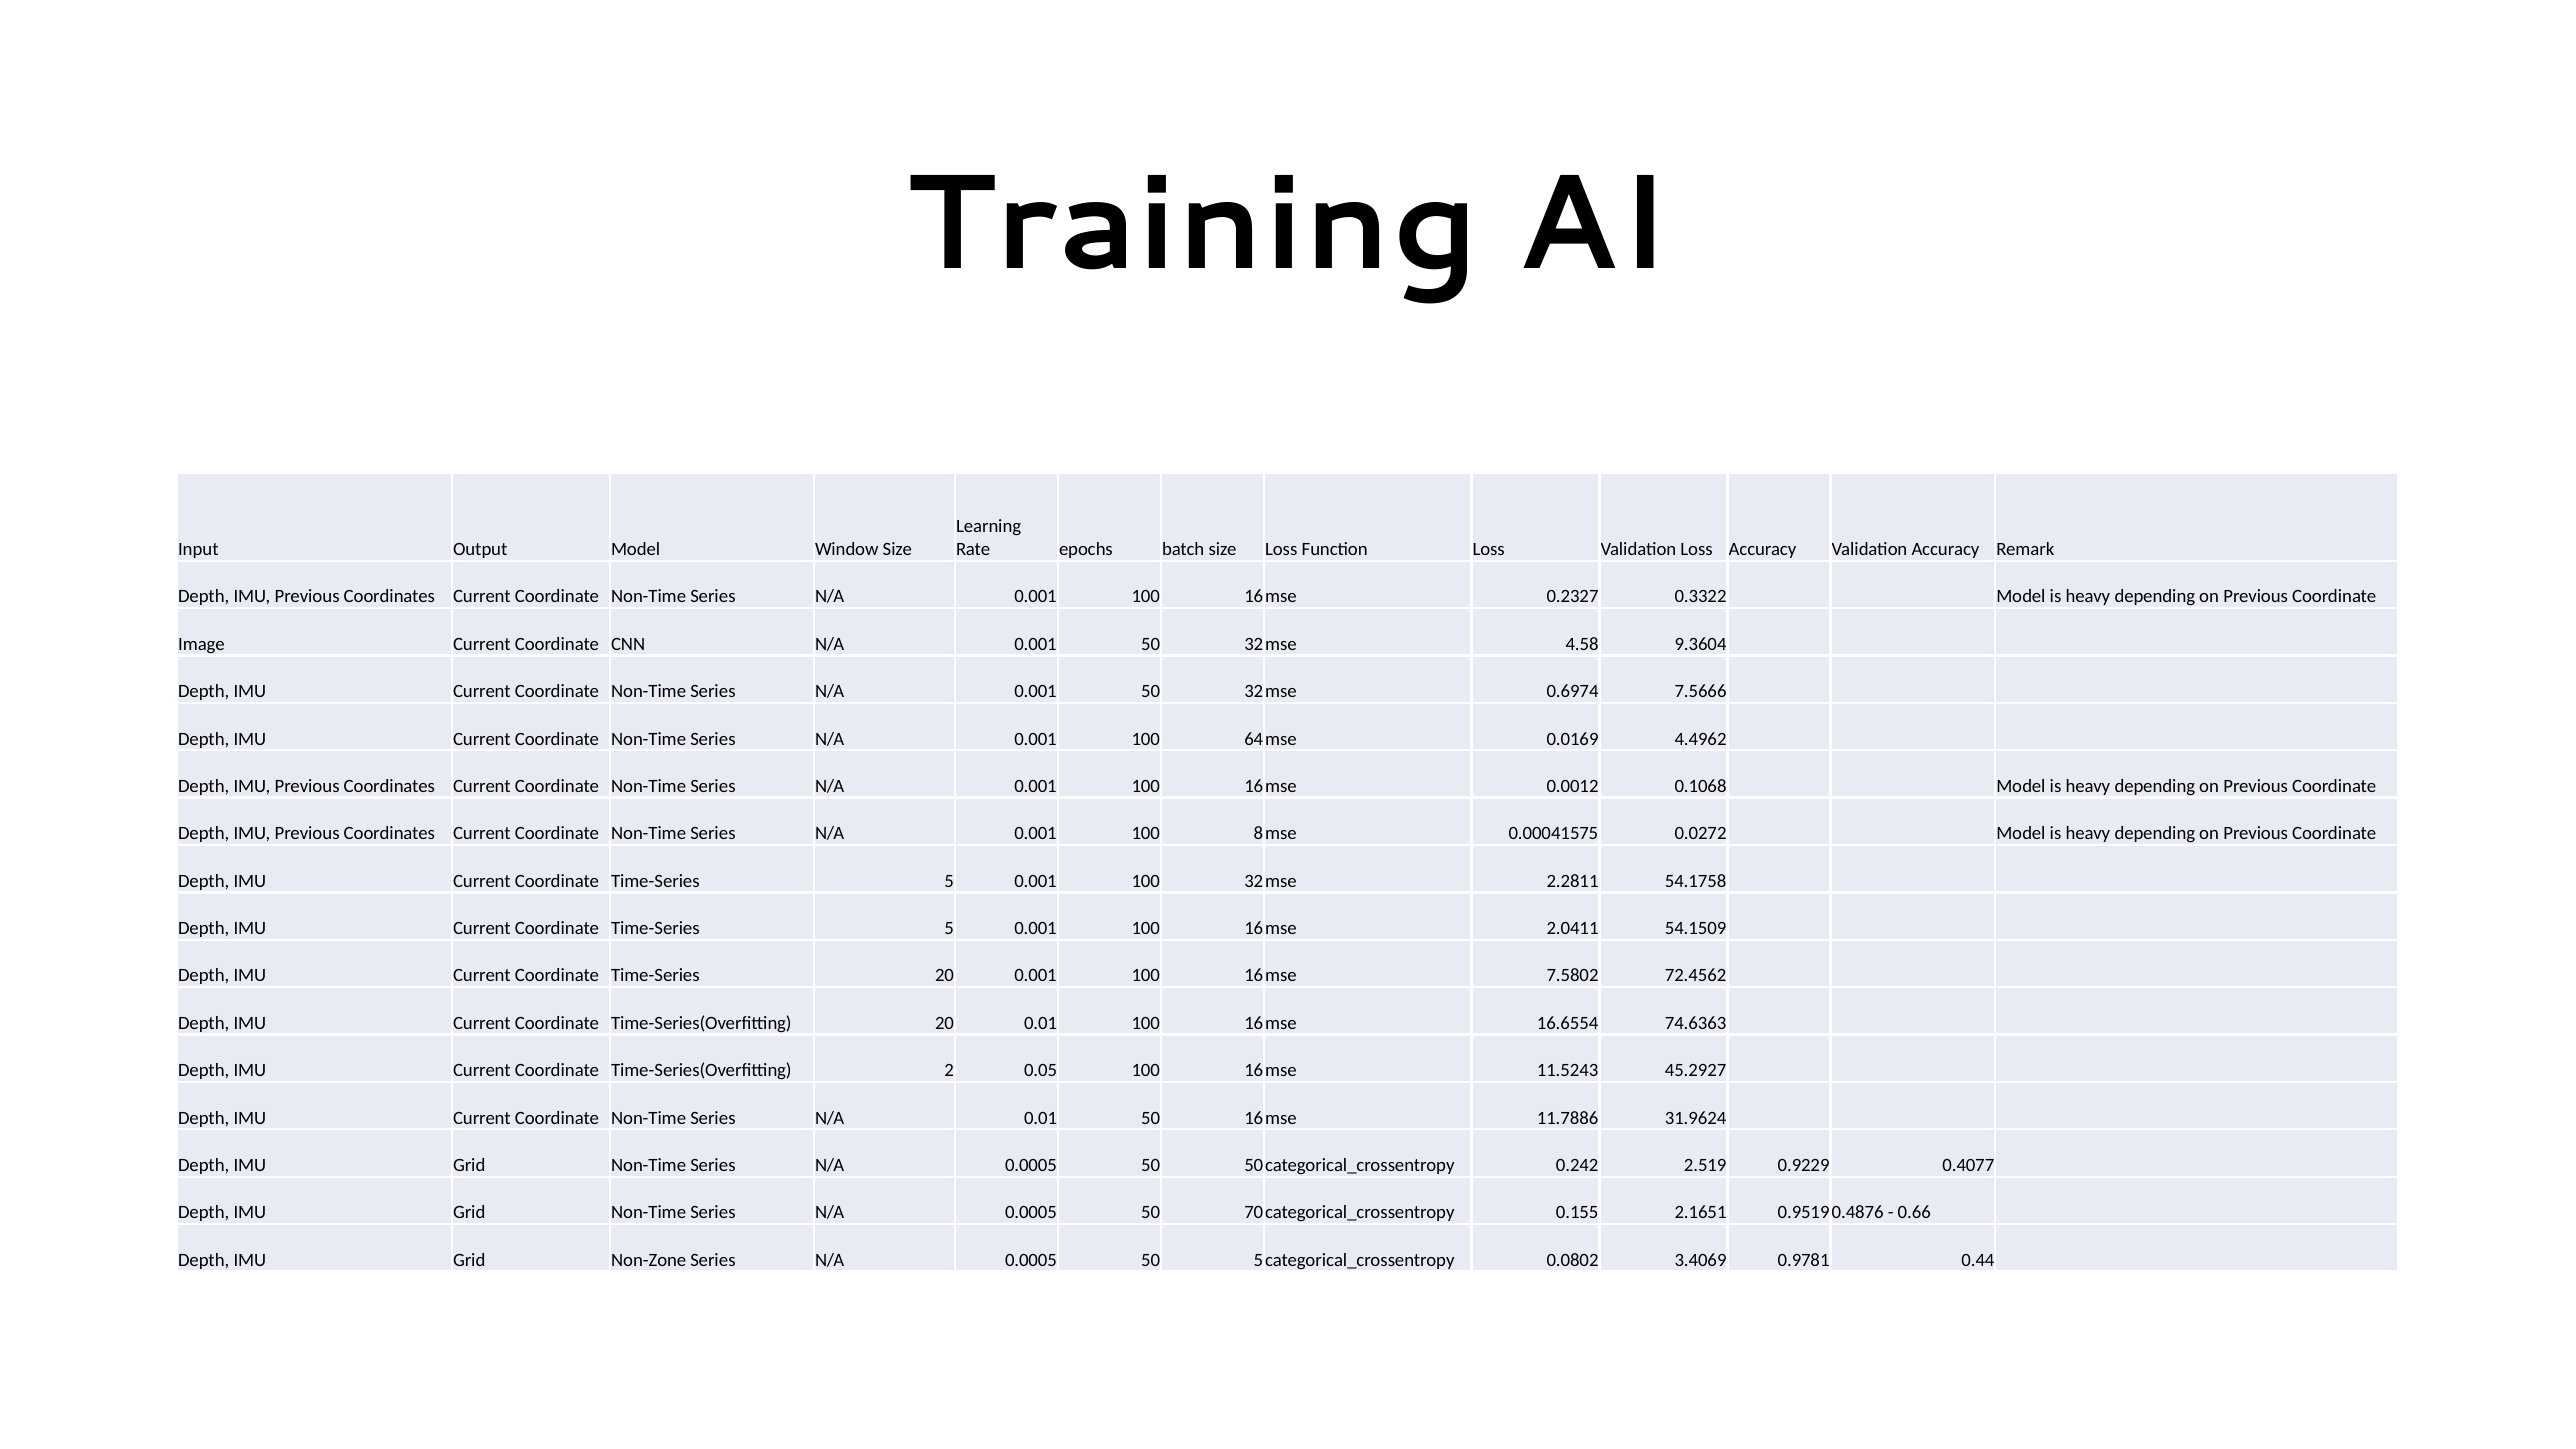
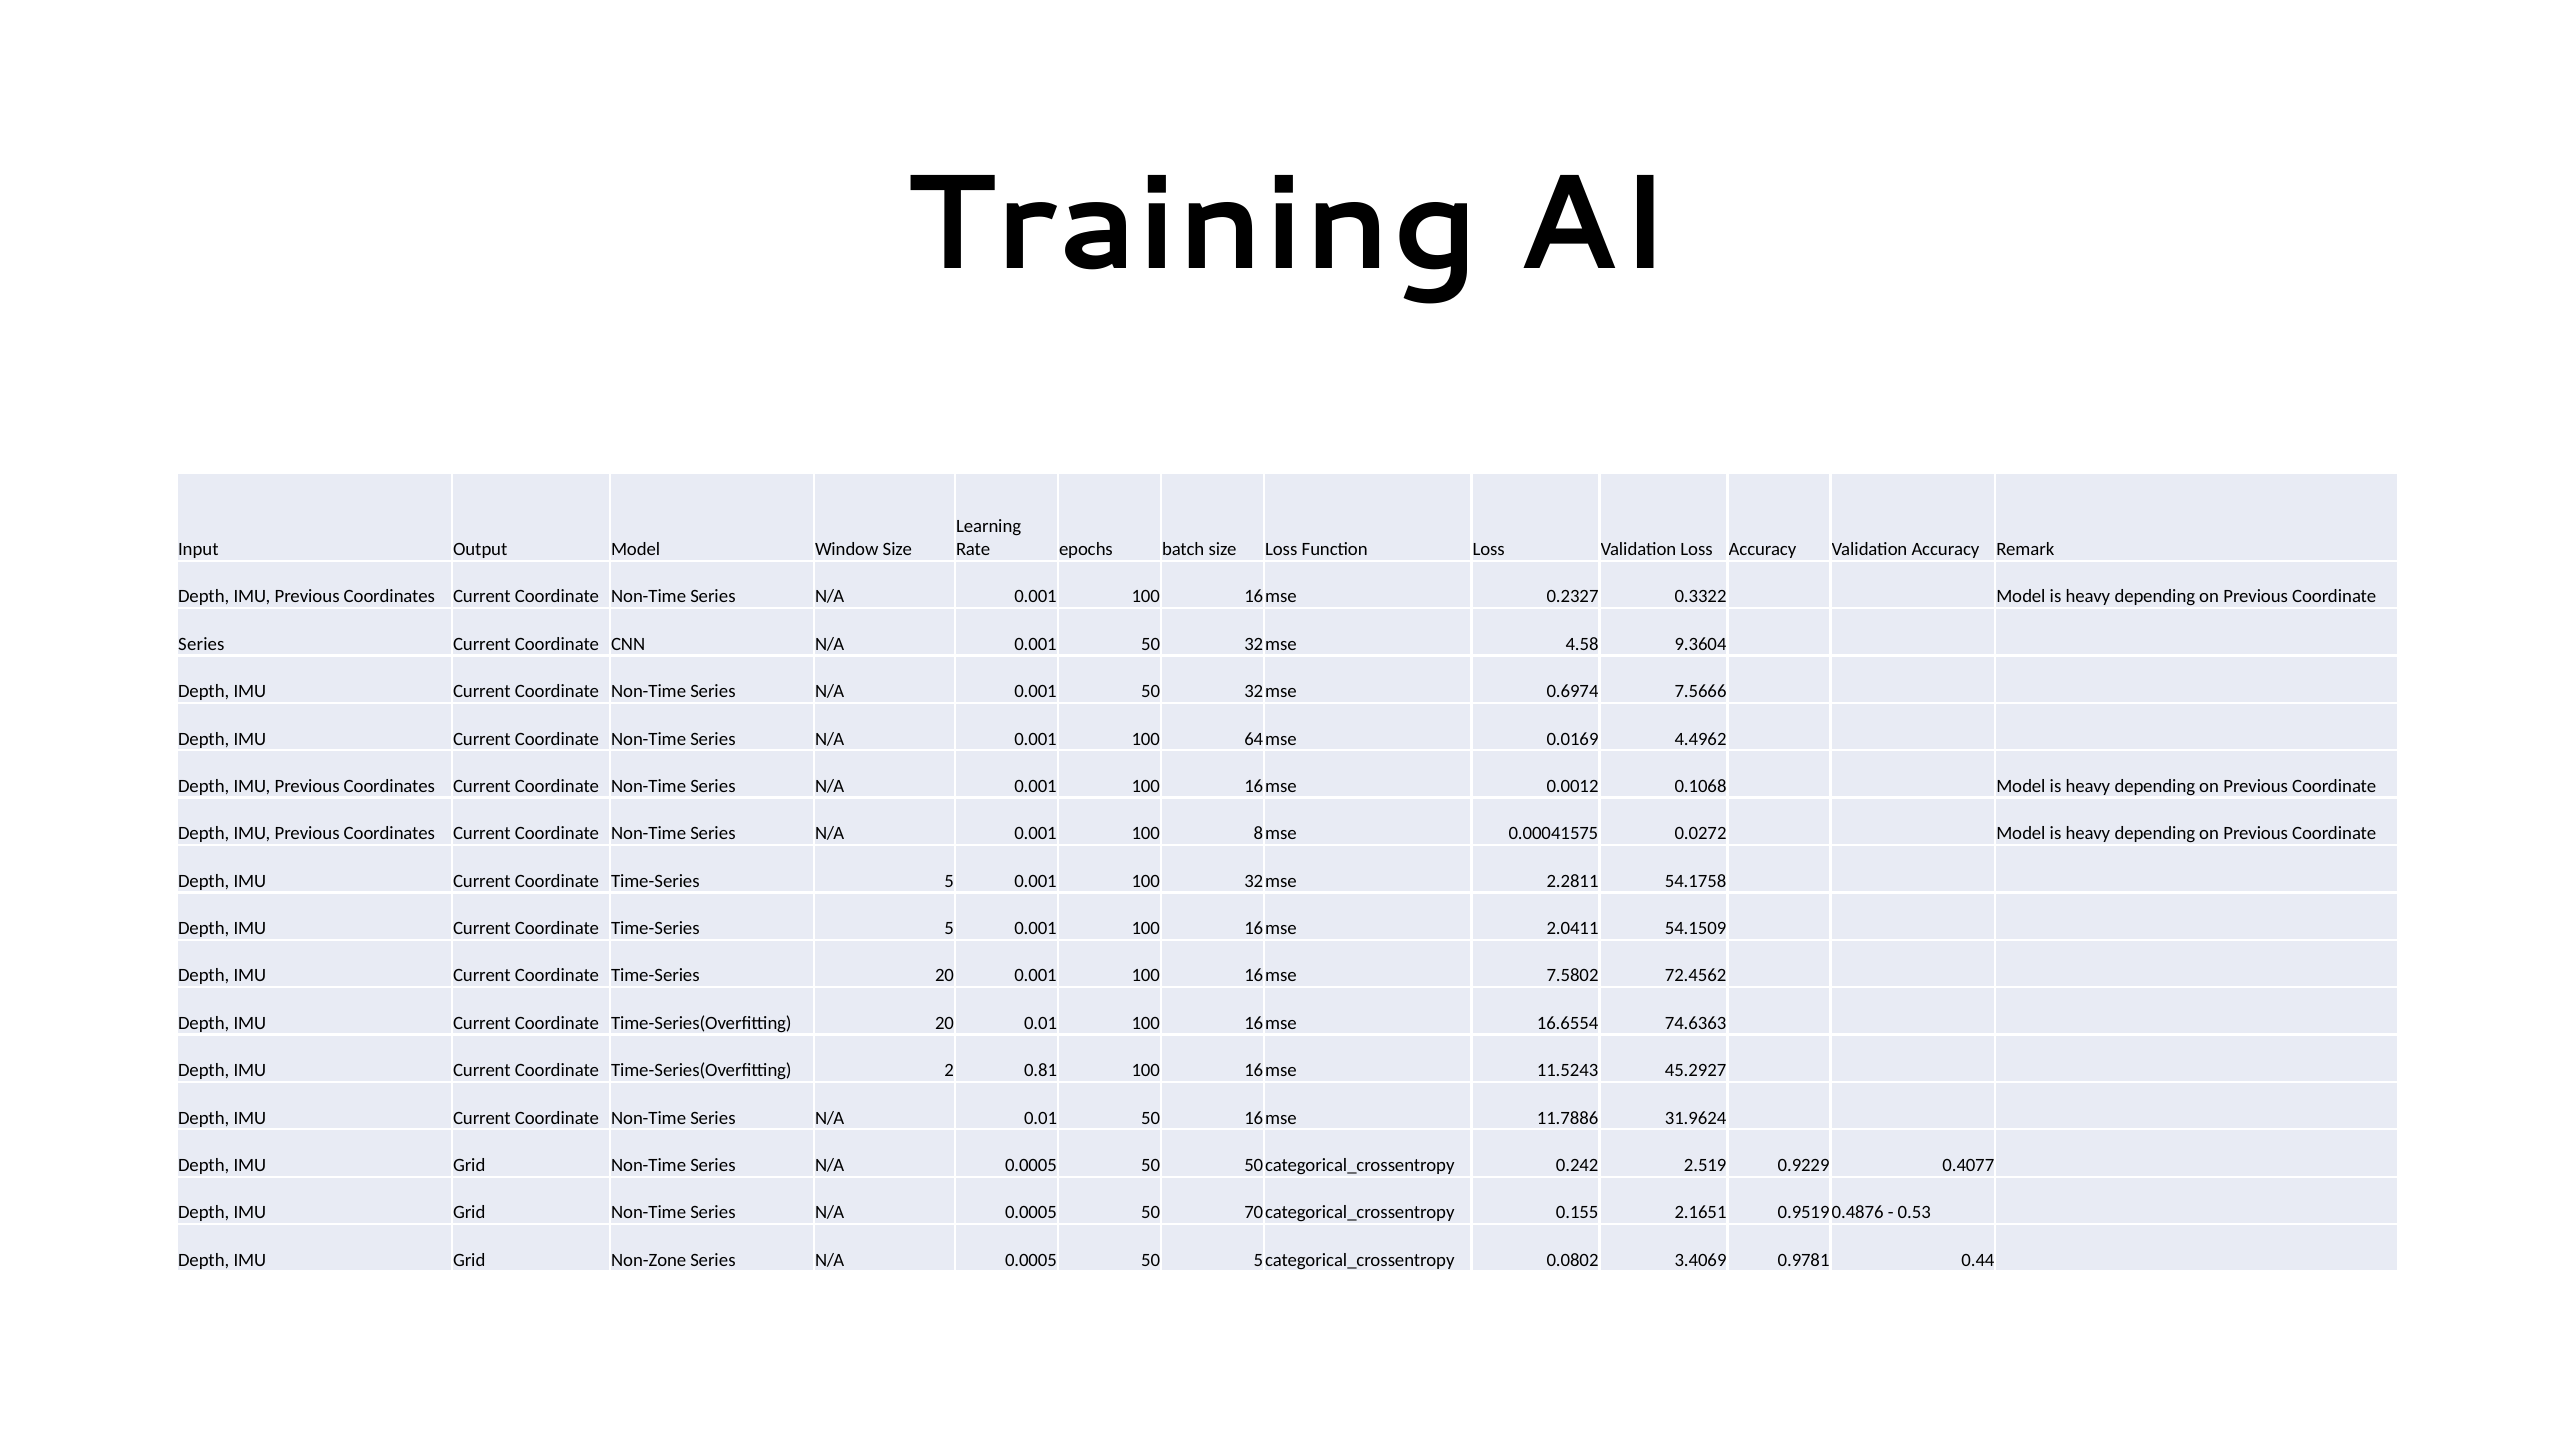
Image at (202, 644): Image -> Series
0.05: 0.05 -> 0.81
0.66: 0.66 -> 0.53
